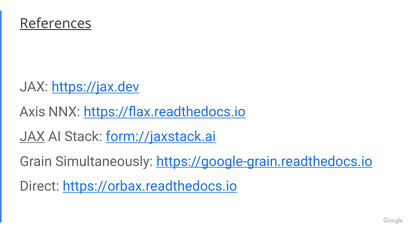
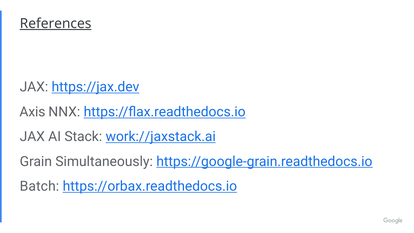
JAX at (32, 137) underline: present -> none
form://jaxstack.ai: form://jaxstack.ai -> work://jaxstack.ai
Direct: Direct -> Batch
